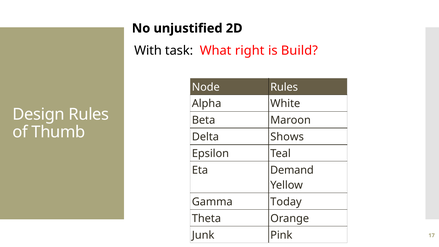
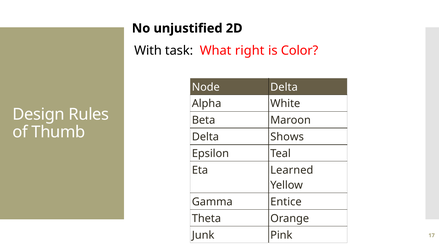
Build: Build -> Color
Node Rules: Rules -> Delta
Demand: Demand -> Learned
Today: Today -> Entice
